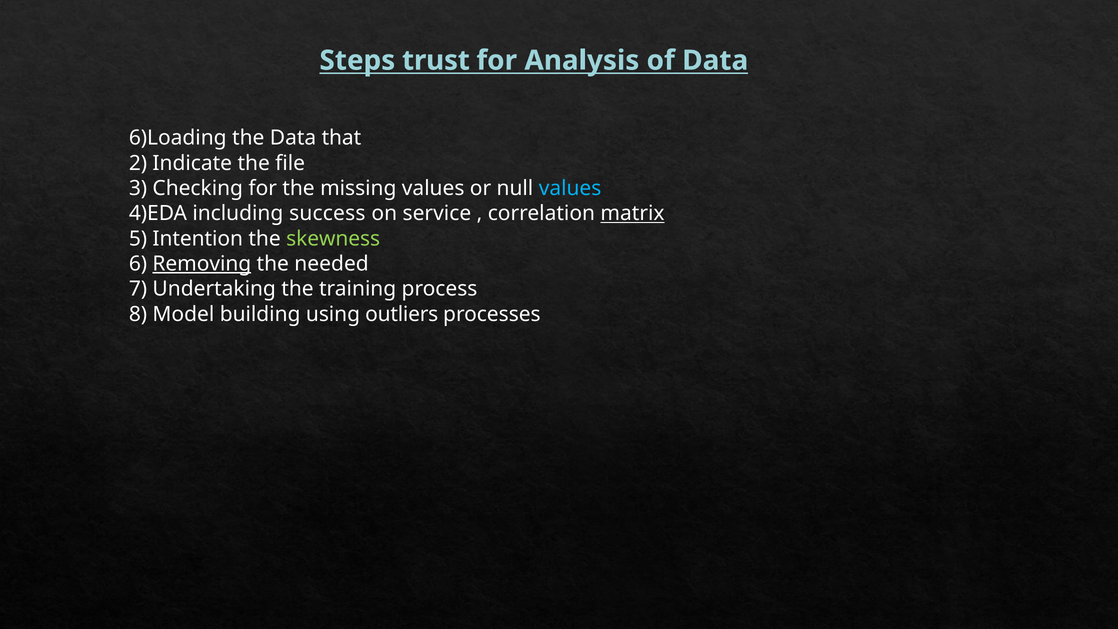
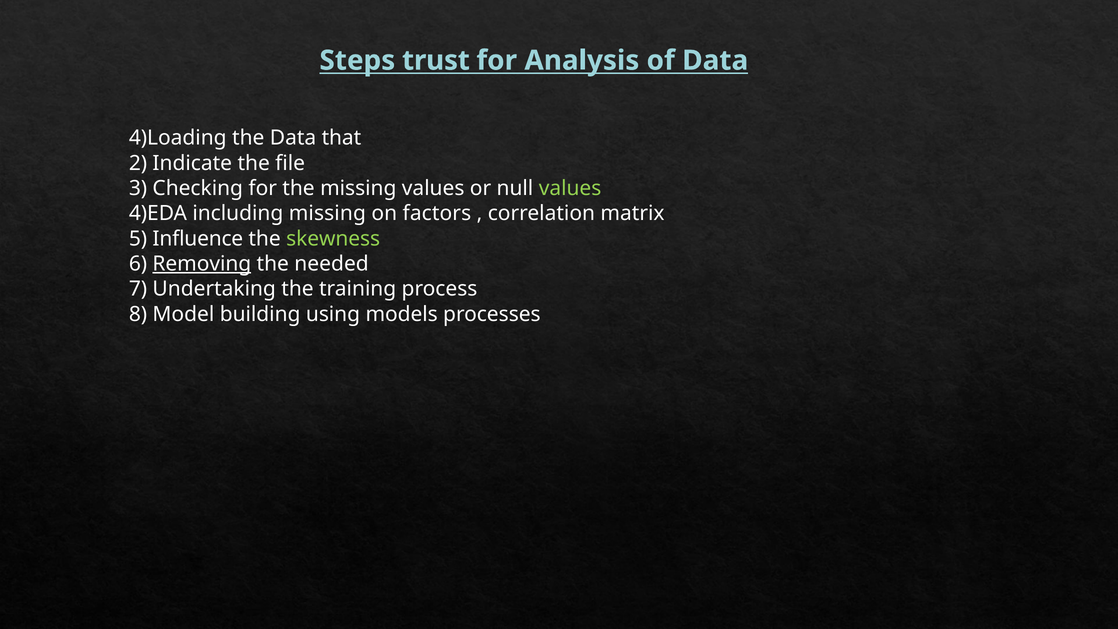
6)Loading: 6)Loading -> 4)Loading
values at (570, 188) colour: light blue -> light green
including success: success -> missing
service: service -> factors
matrix underline: present -> none
Intention: Intention -> Influence
outliers: outliers -> models
